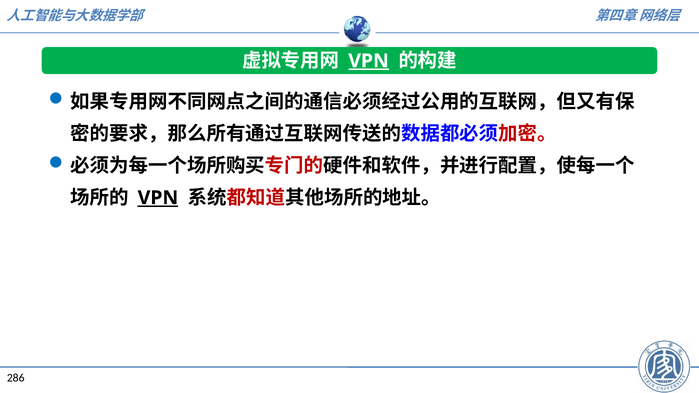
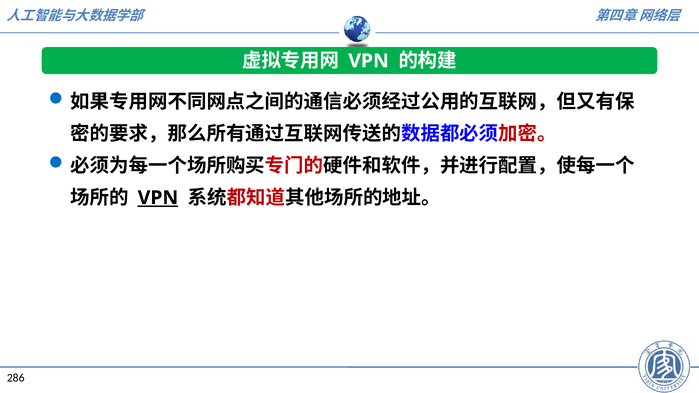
VPN at (369, 61) underline: present -> none
